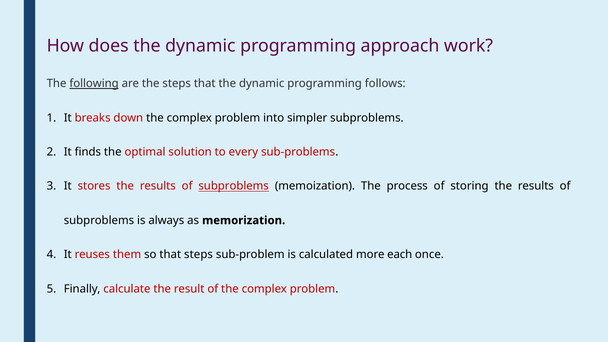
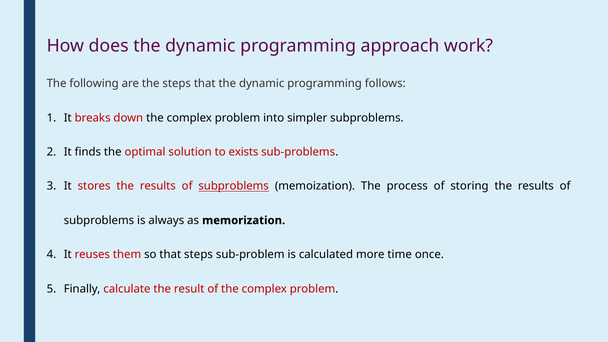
following underline: present -> none
every: every -> exists
each: each -> time
